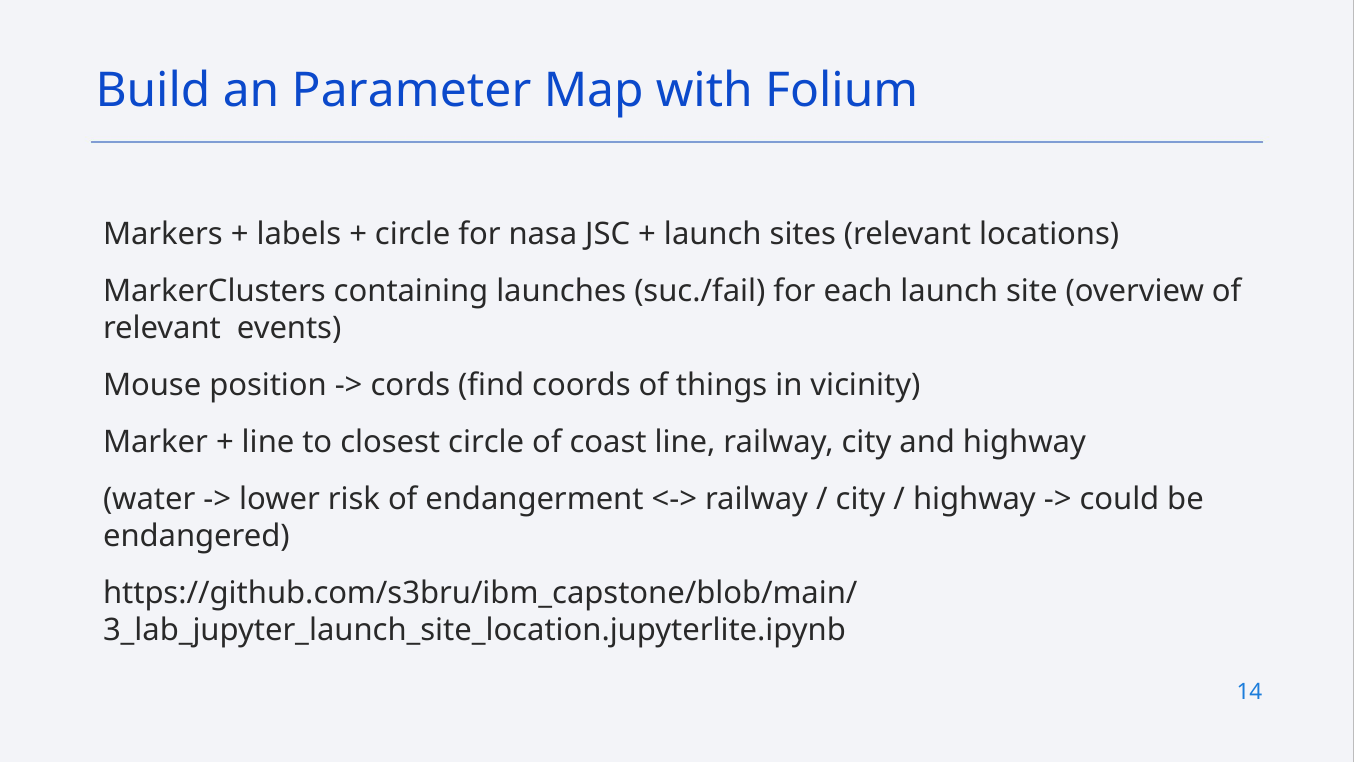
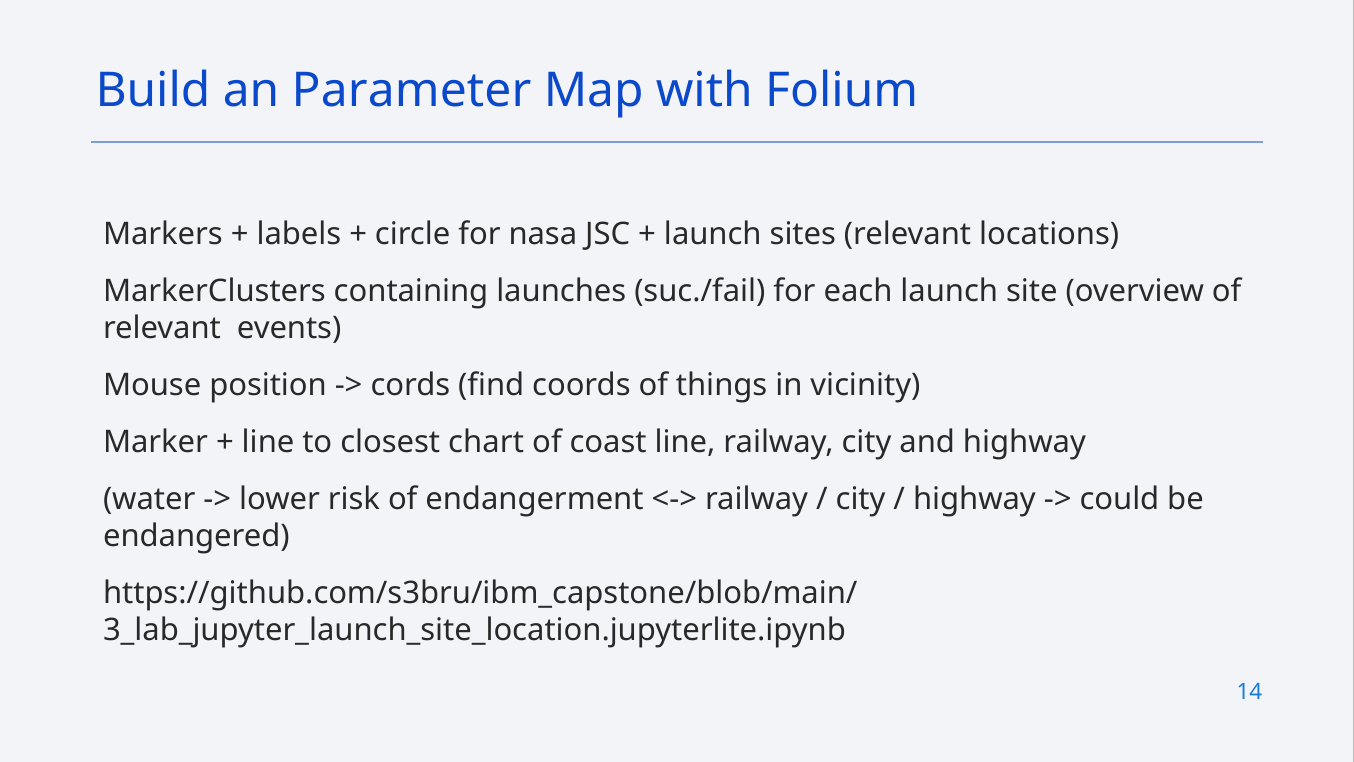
closest circle: circle -> chart
